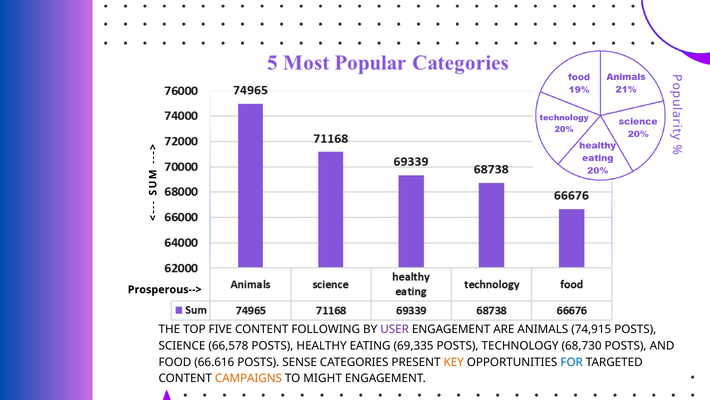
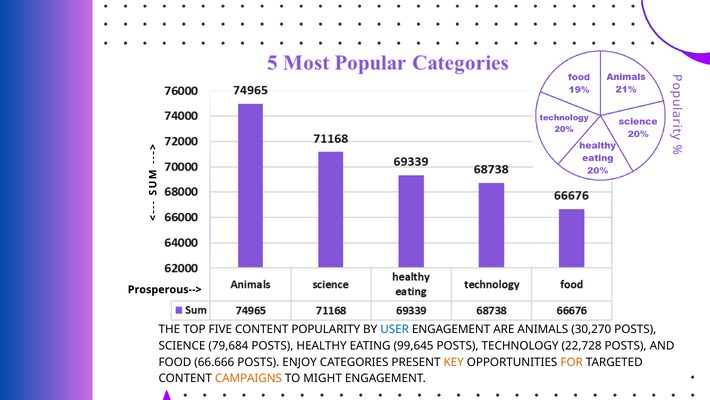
FOLLOWING: FOLLOWING -> POPULARITY
USER colour: purple -> blue
74,915: 74,915 -> 30,270
66,578: 66,578 -> 79,684
69,335: 69,335 -> 99,645
68,730: 68,730 -> 22,728
66.616: 66.616 -> 66.666
SENSE: SENSE -> ENJOY
FOR colour: blue -> orange
